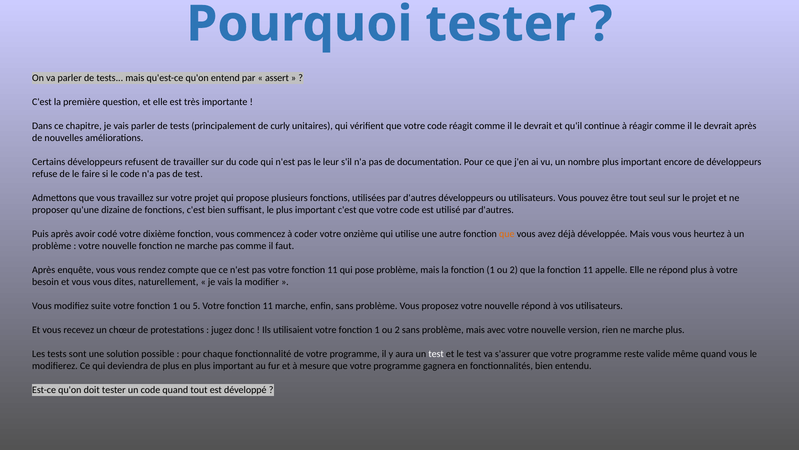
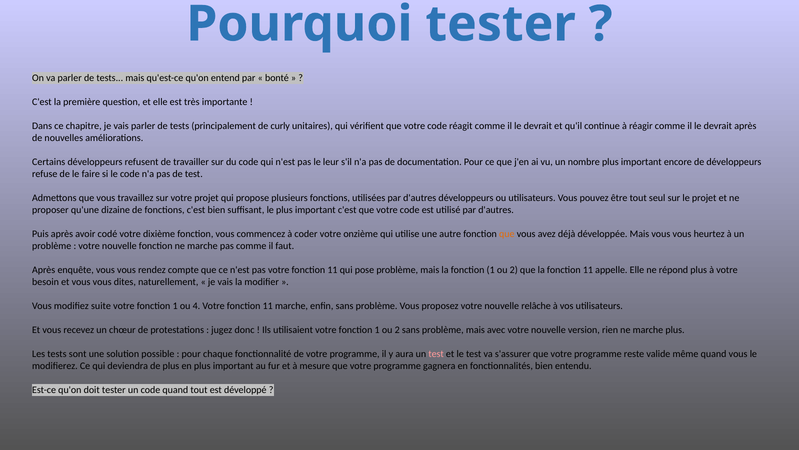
assert: assert -> bonté
5: 5 -> 4
nouvelle répond: répond -> relâche
test at (436, 354) colour: white -> pink
